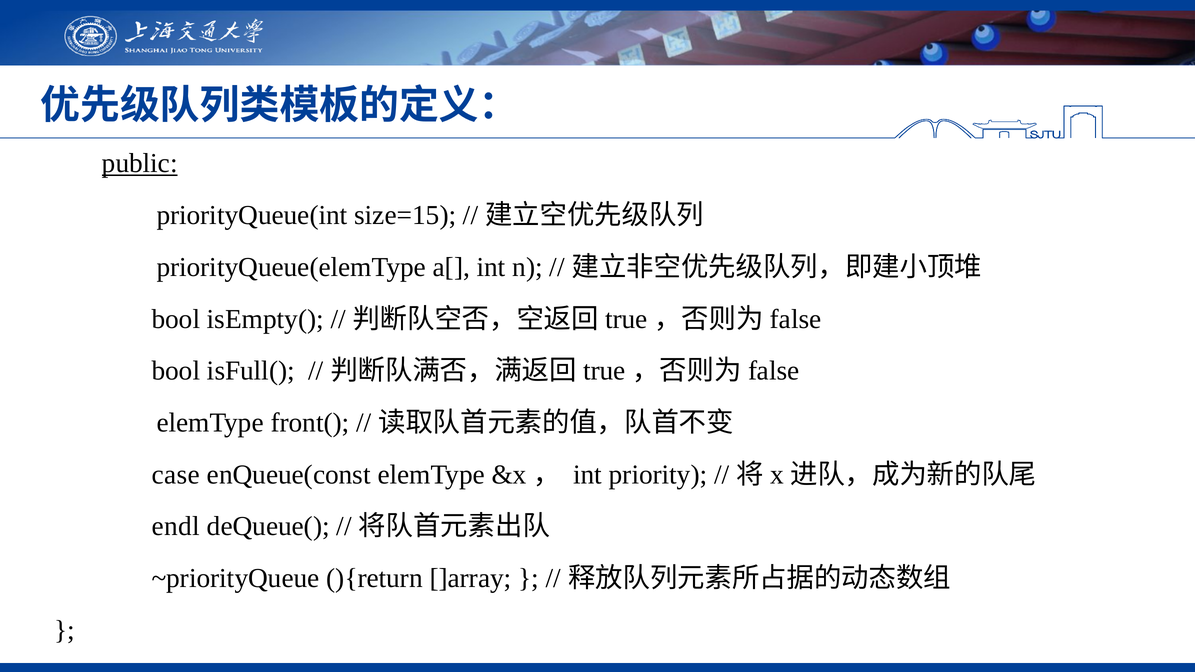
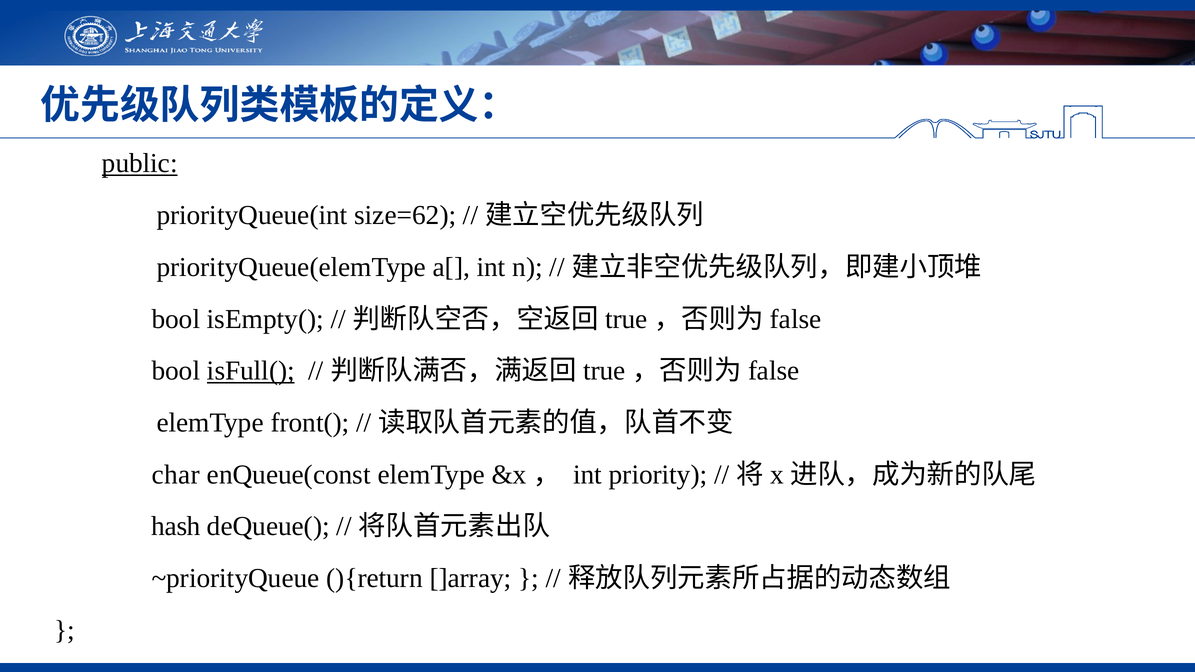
size=15: size=15 -> size=62
isFull( underline: none -> present
case: case -> char
endl: endl -> hash
